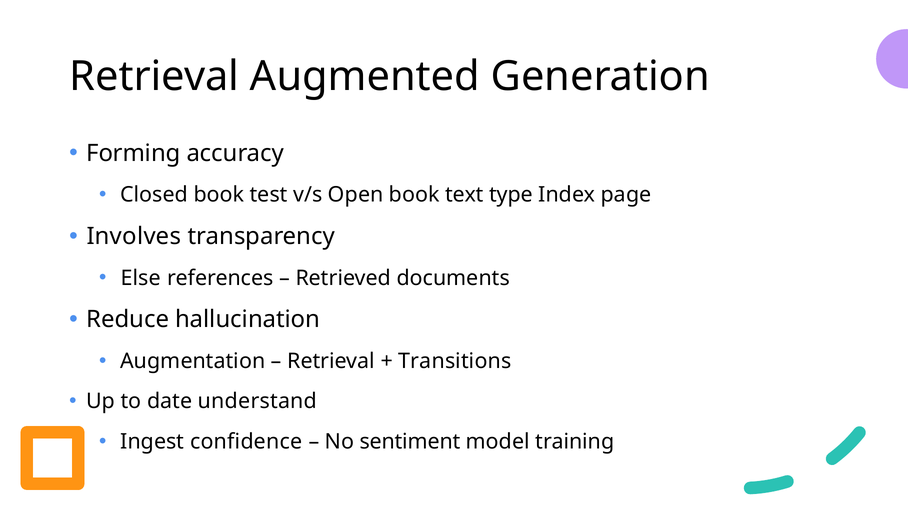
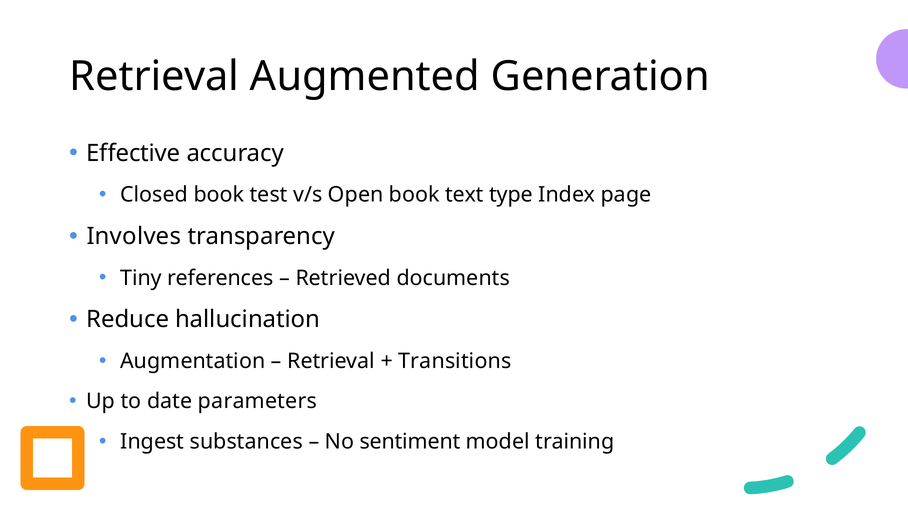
Forming: Forming -> Effective
Else: Else -> Tiny
understand: understand -> parameters
confidence: confidence -> substances
